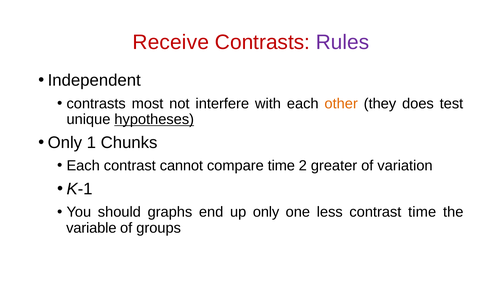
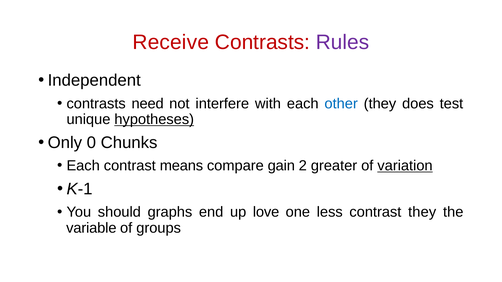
most: most -> need
other colour: orange -> blue
1: 1 -> 0
cannot: cannot -> means
compare time: time -> gain
variation underline: none -> present
up only: only -> love
contrast time: time -> they
